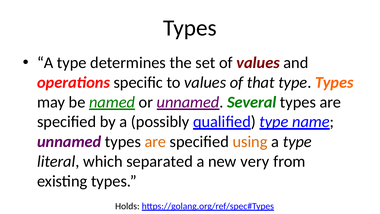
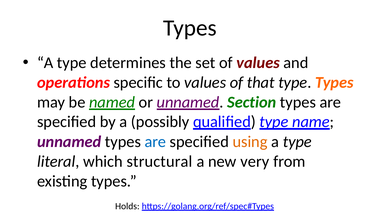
Several: Several -> Section
are at (155, 142) colour: orange -> blue
separated: separated -> structural
